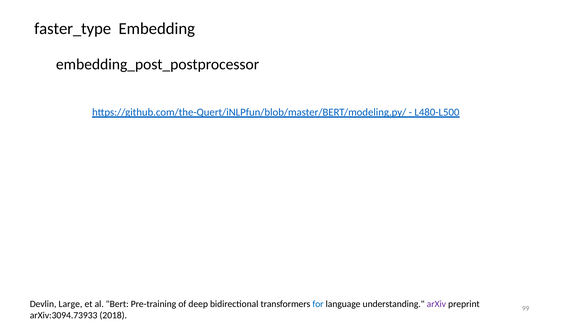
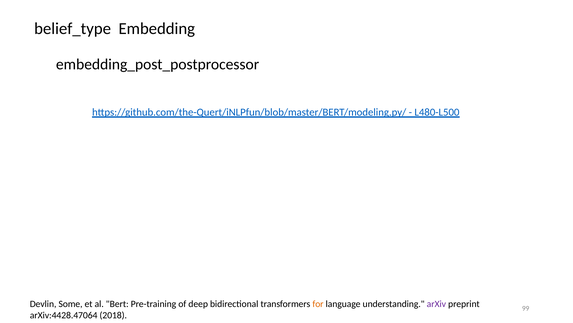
faster_type: faster_type -> belief_type
Large: Large -> Some
for colour: blue -> orange
arXiv:3094.73933: arXiv:3094.73933 -> arXiv:4428.47064
